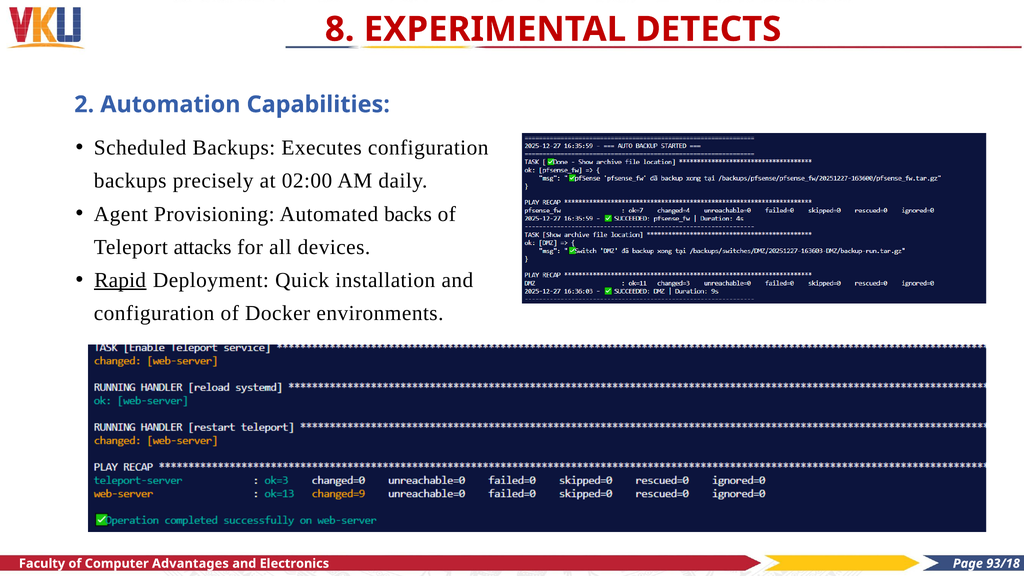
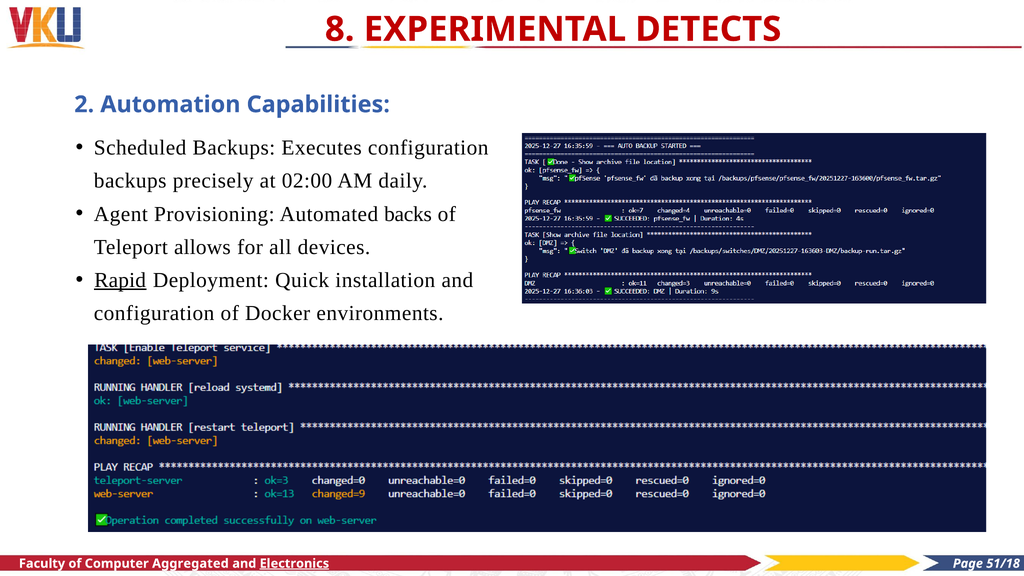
attacks: attacks -> allows
Advantages: Advantages -> Aggregated
Electronics at (294, 564) underline: none -> present
93/18: 93/18 -> 51/18
